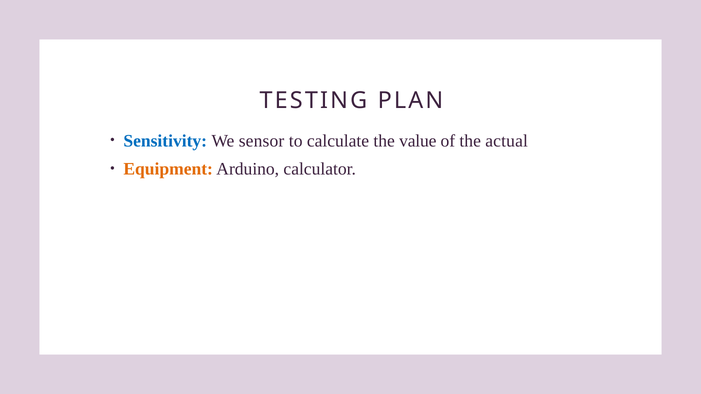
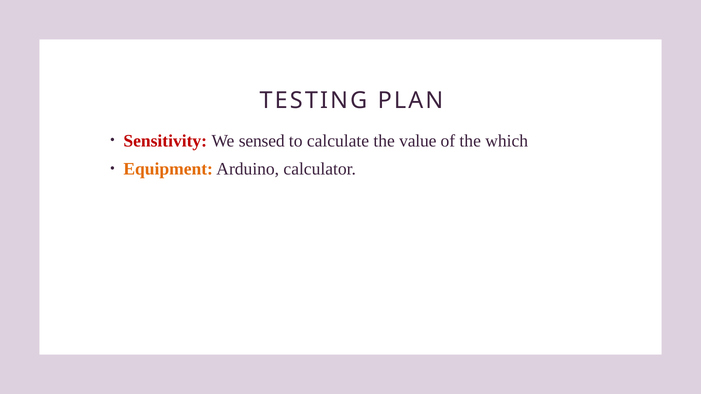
Sensitivity colour: blue -> red
sensor: sensor -> sensed
actual: actual -> which
